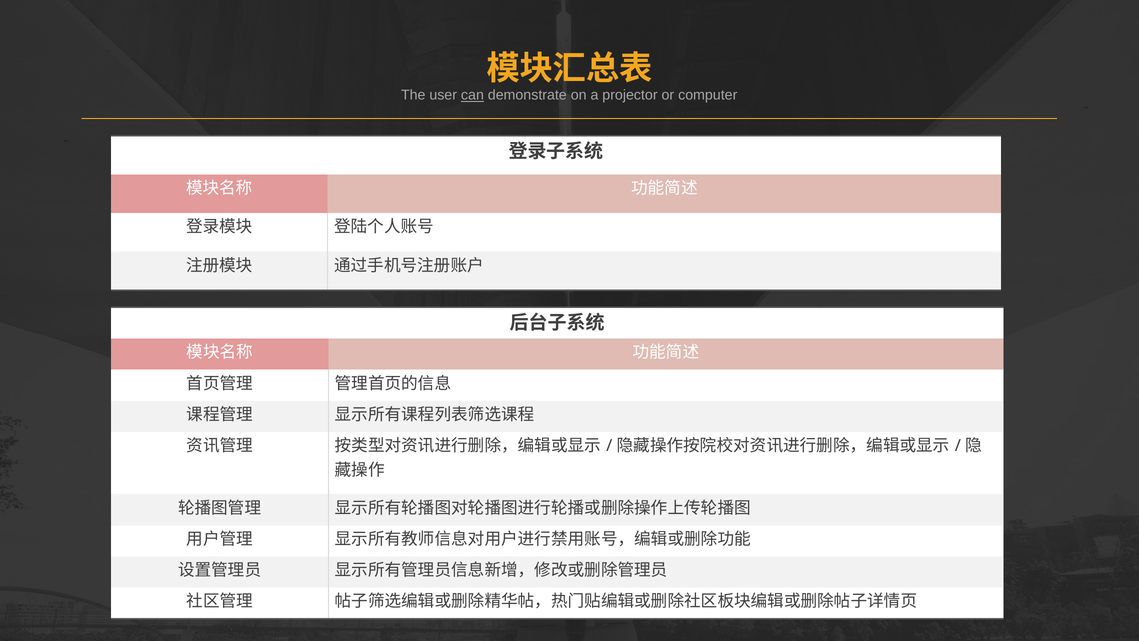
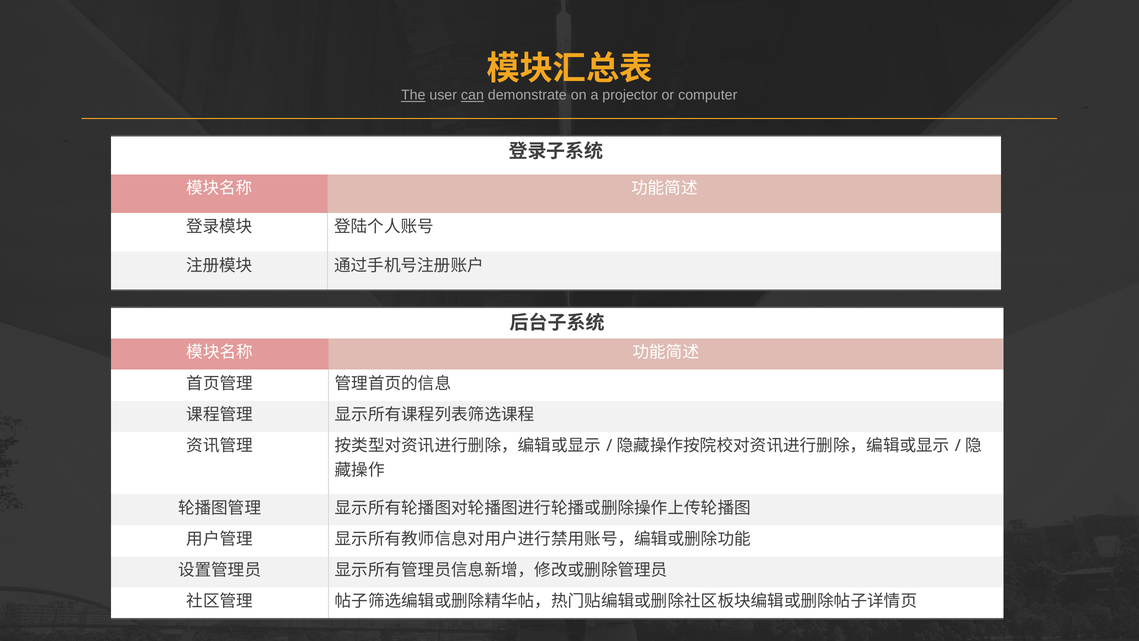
The underline: none -> present
